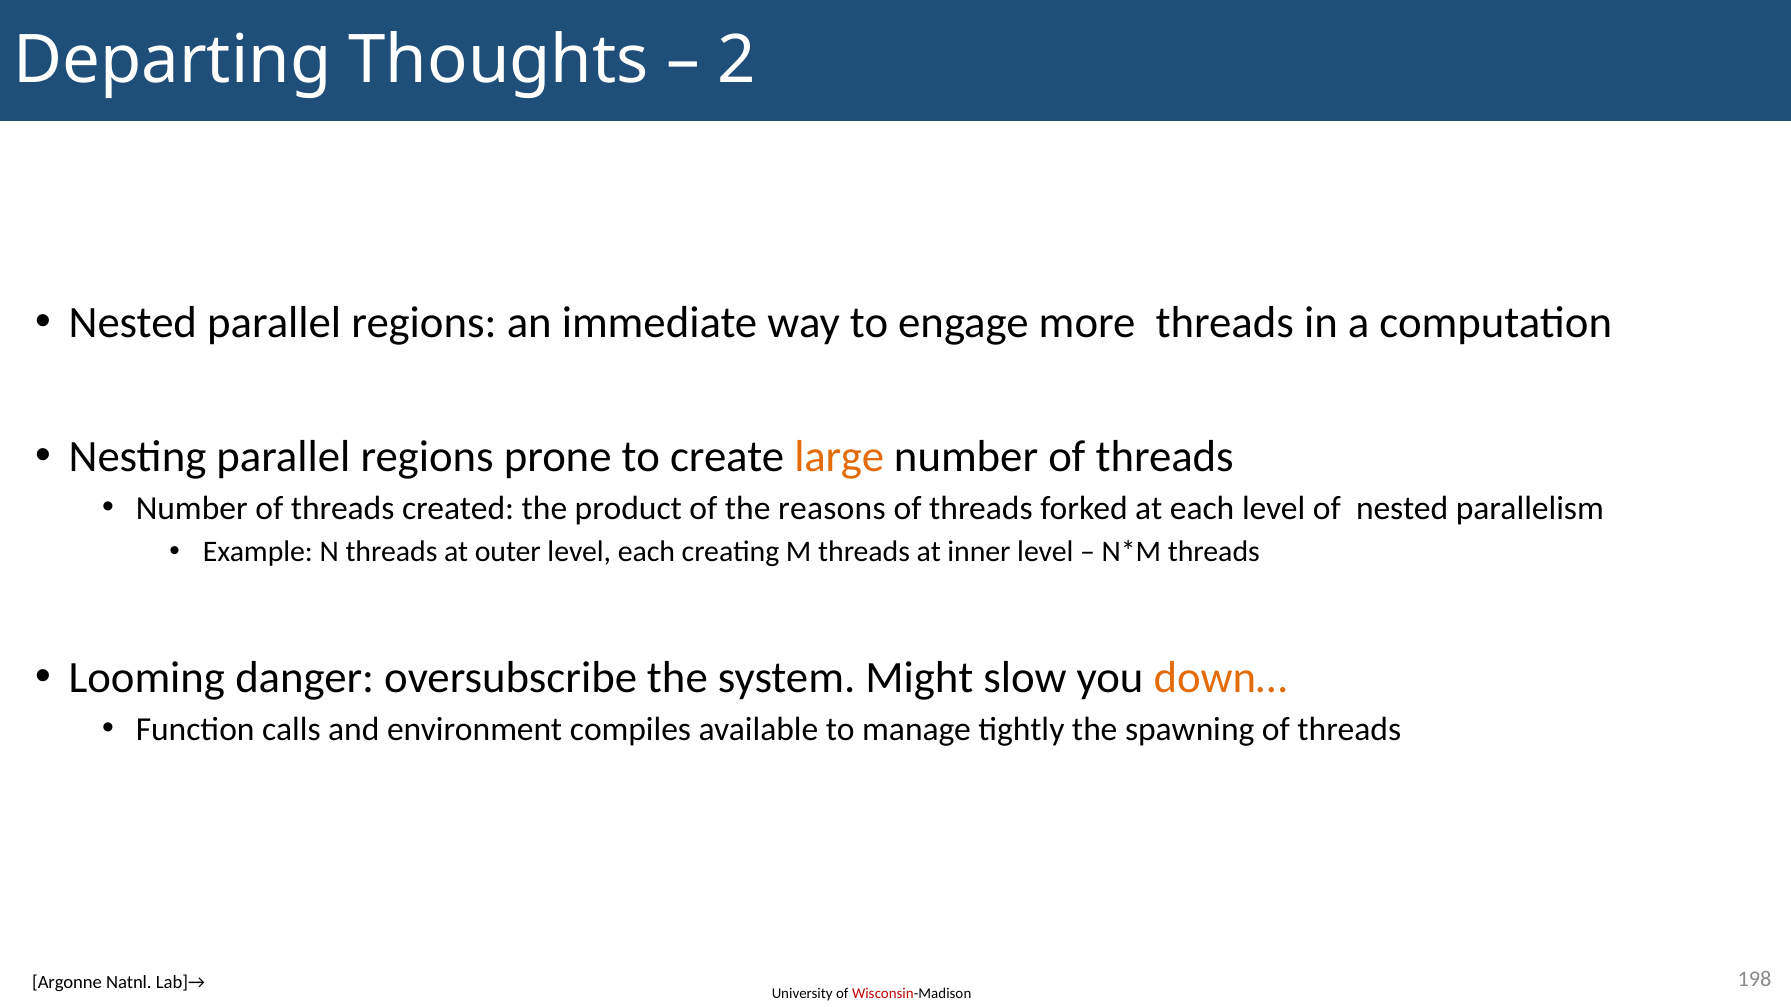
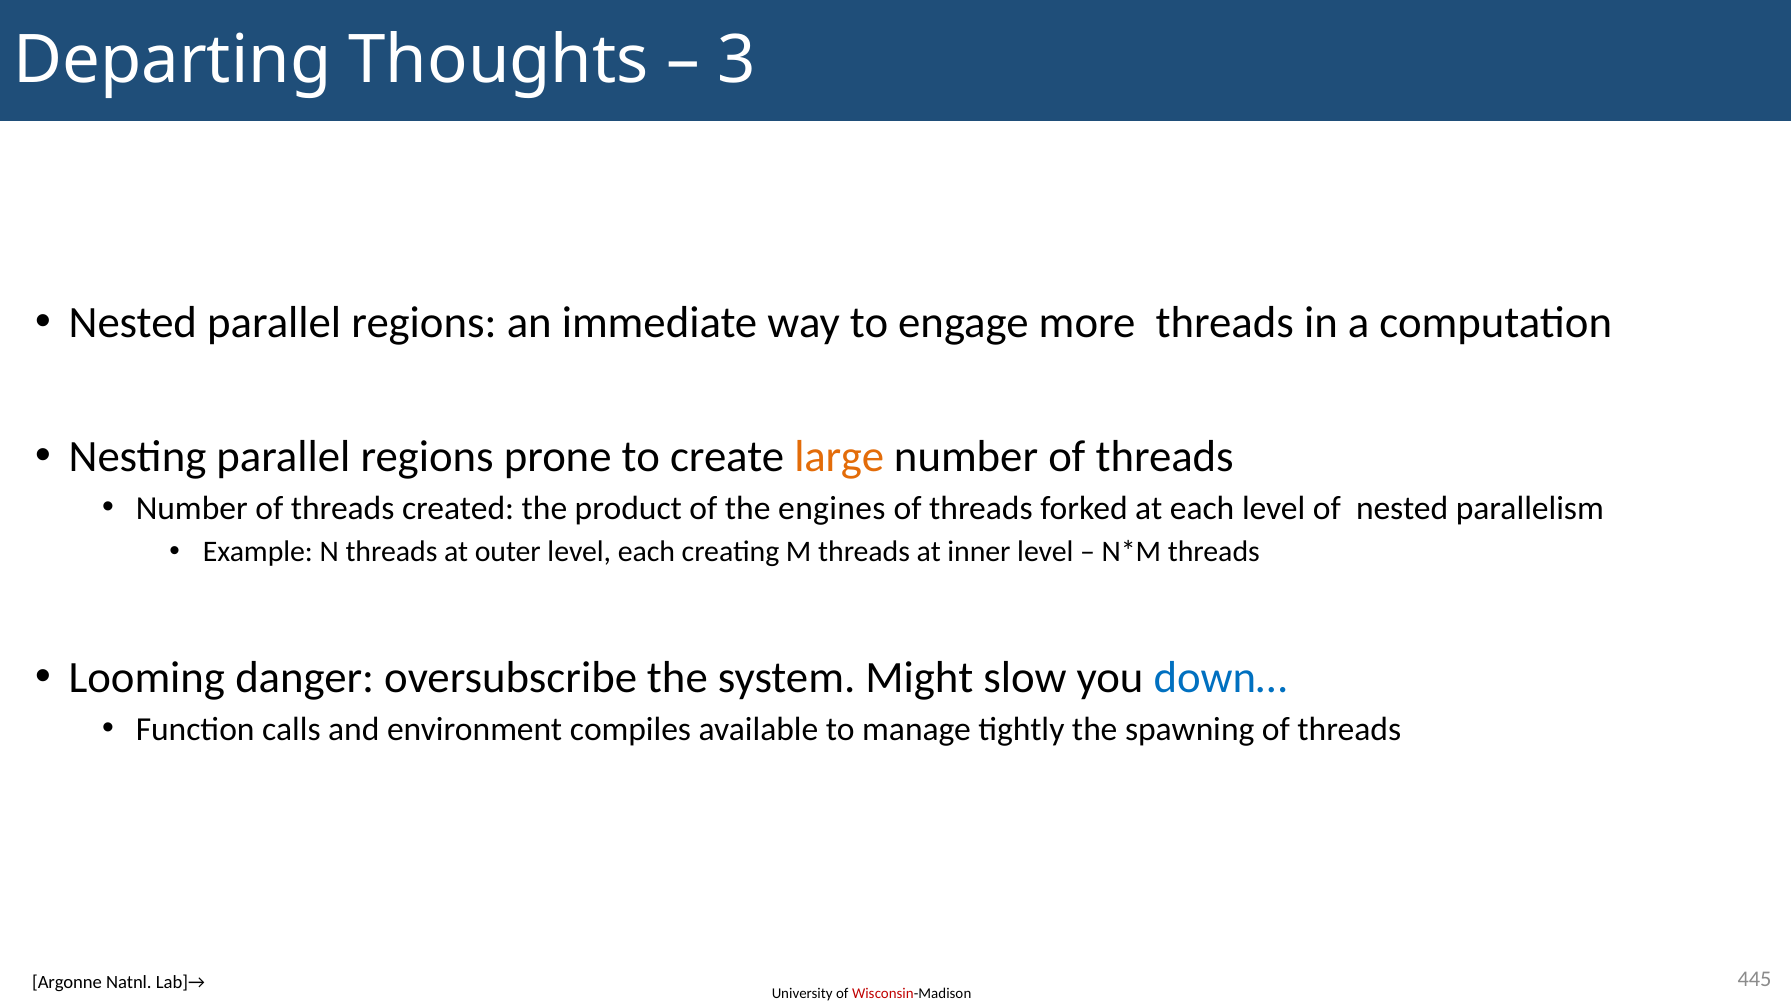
2: 2 -> 3
reasons: reasons -> engines
down… colour: orange -> blue
198: 198 -> 445
